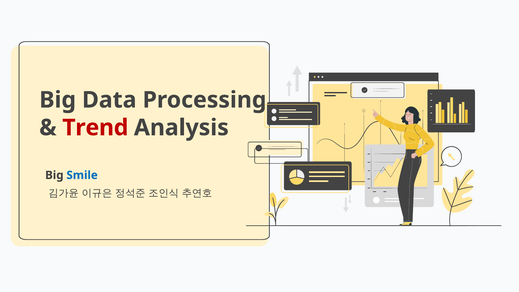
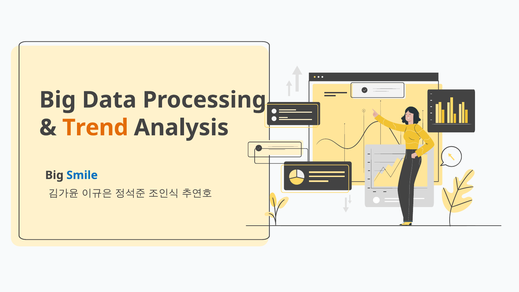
Trend colour: red -> orange
